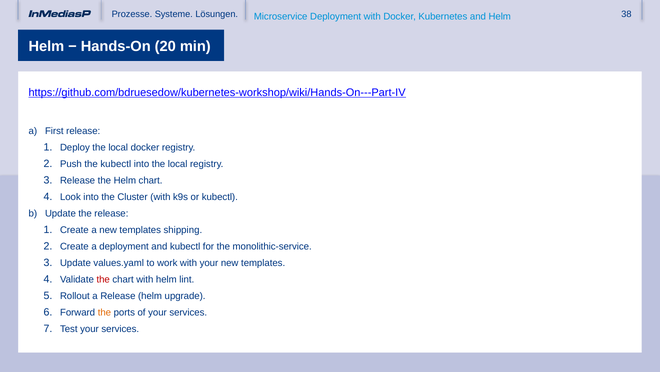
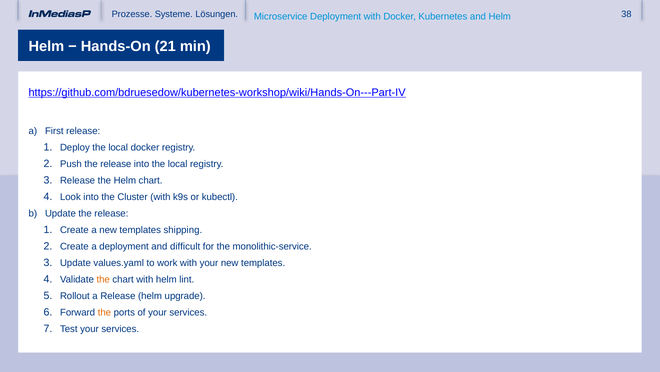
20: 20 -> 21
Push the kubectl: kubectl -> release
and kubectl: kubectl -> difficult
the at (103, 279) colour: red -> orange
